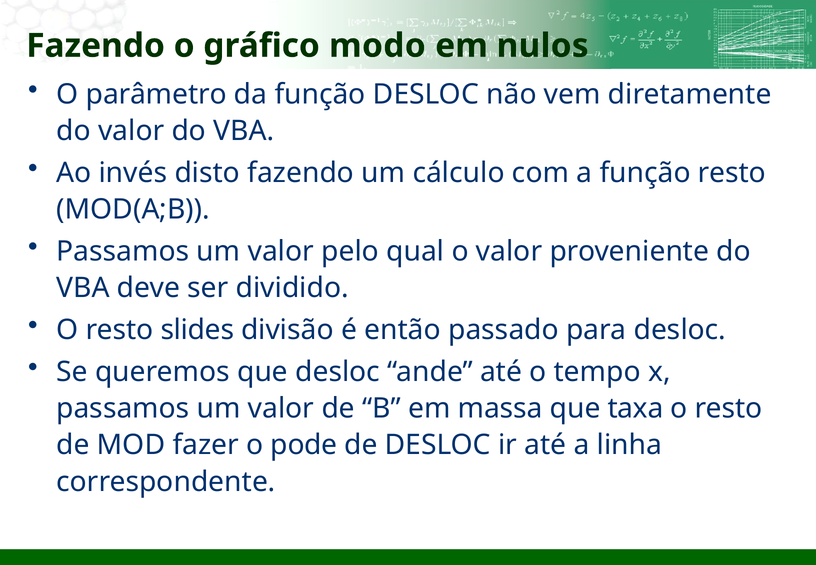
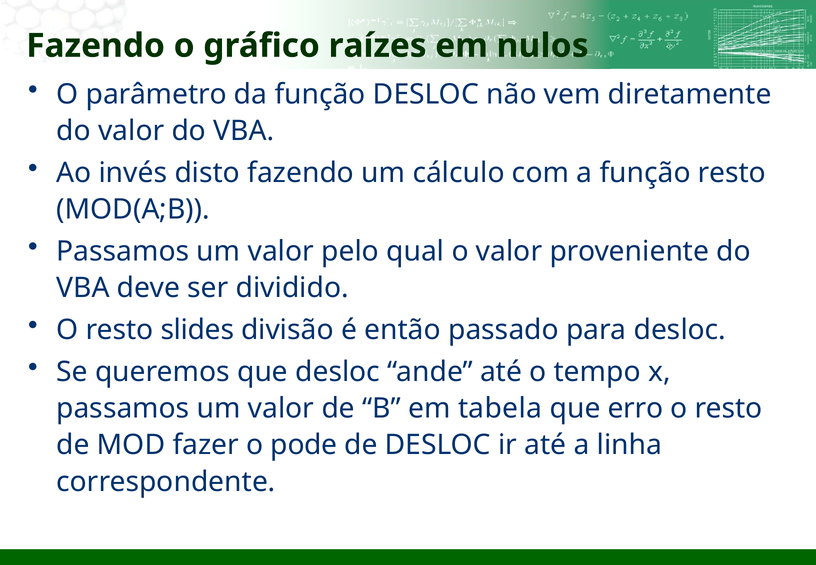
modo: modo -> raízes
massa: massa -> tabela
taxa: taxa -> erro
